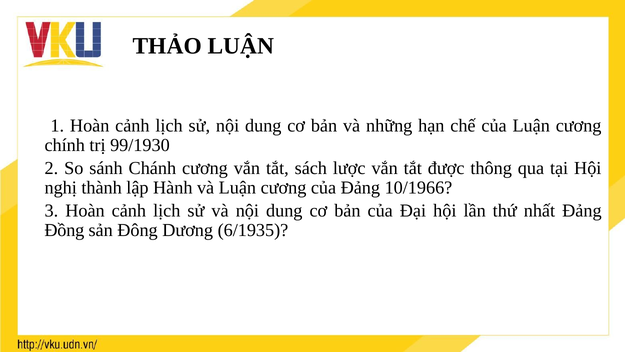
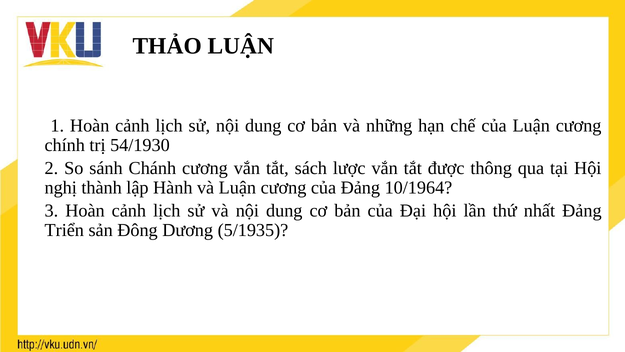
99/1930: 99/1930 -> 54/1930
10/1966: 10/1966 -> 10/1964
Đồng: Đồng -> Triển
6/1935: 6/1935 -> 5/1935
